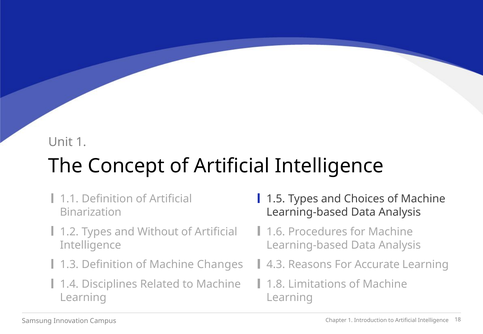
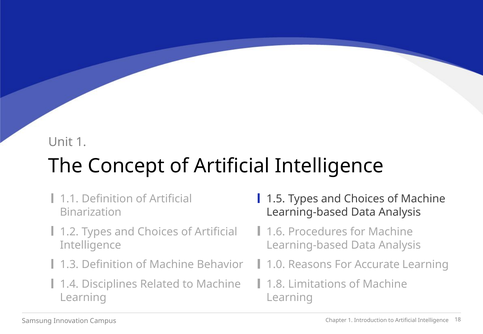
1.2 Types and Without: Without -> Choices
Changes: Changes -> Behavior
4.3: 4.3 -> 1.0
